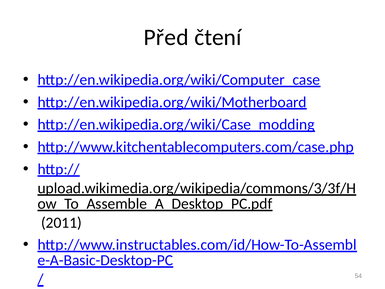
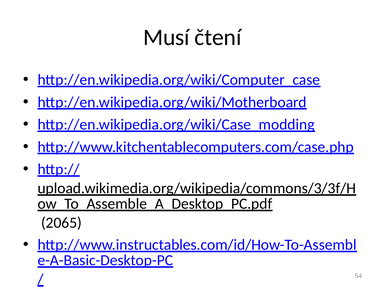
Před: Před -> Musí
2011: 2011 -> 2065
